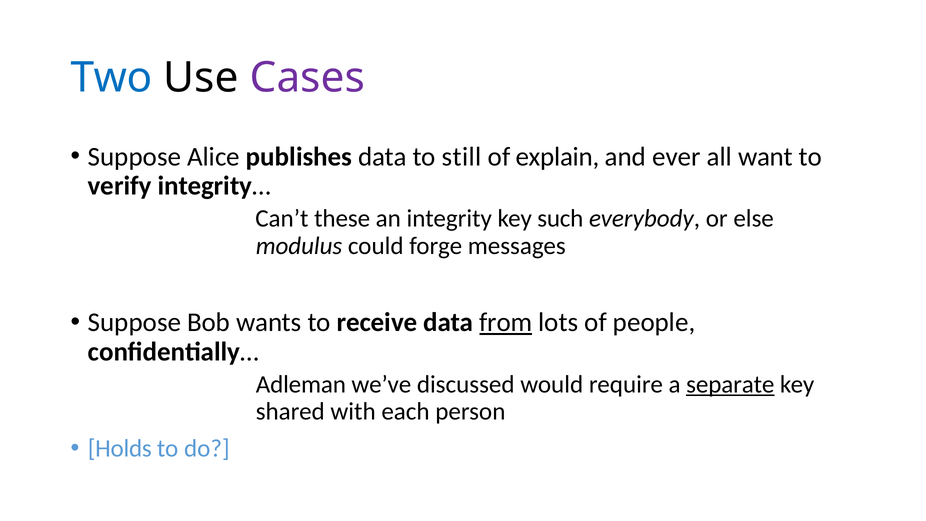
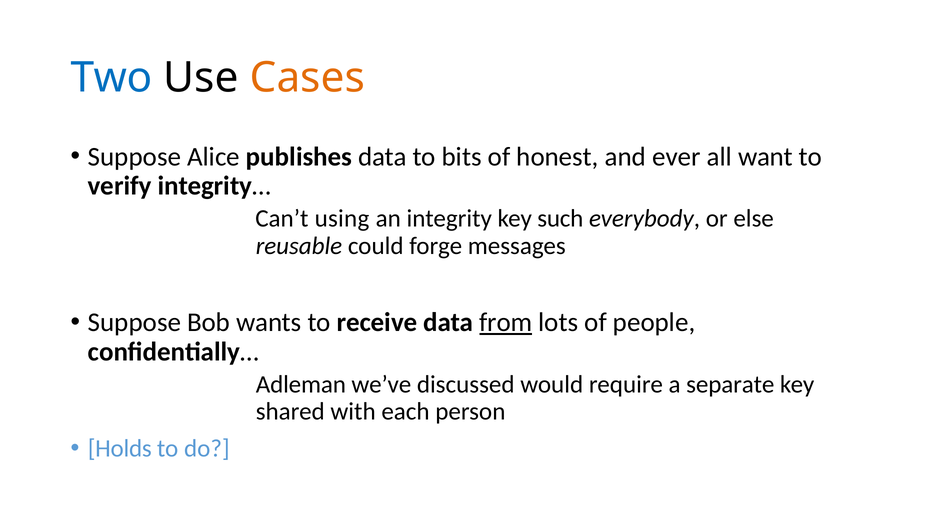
Cases colour: purple -> orange
still: still -> bits
explain: explain -> honest
these: these -> using
modulus: modulus -> reusable
separate underline: present -> none
